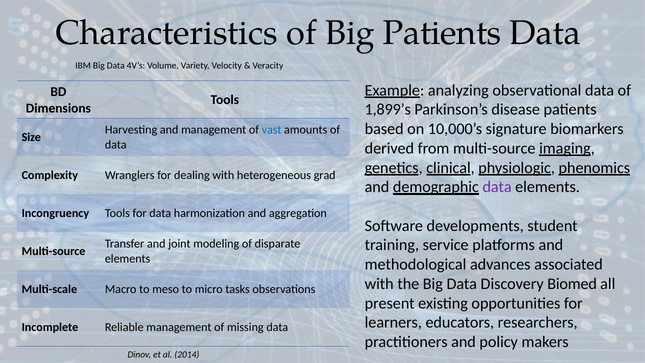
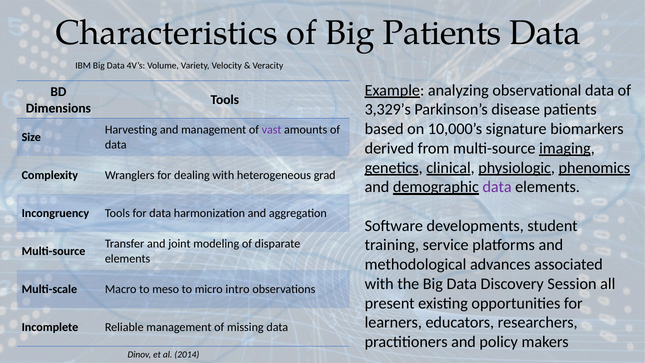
1,899’s: 1,899’s -> 3,329’s
vast colour: blue -> purple
Biomed: Biomed -> Session
tasks: tasks -> intro
